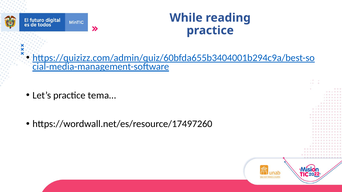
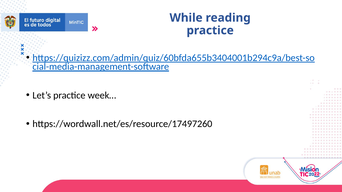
tema…: tema… -> week…
